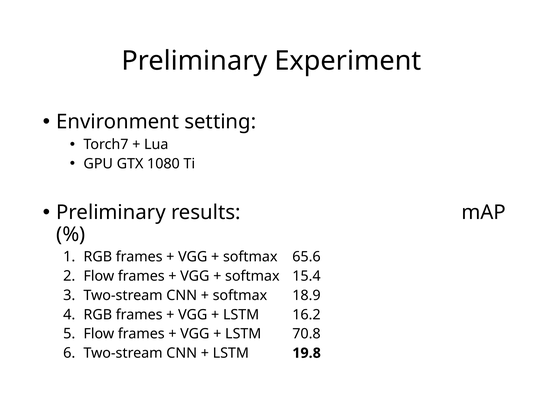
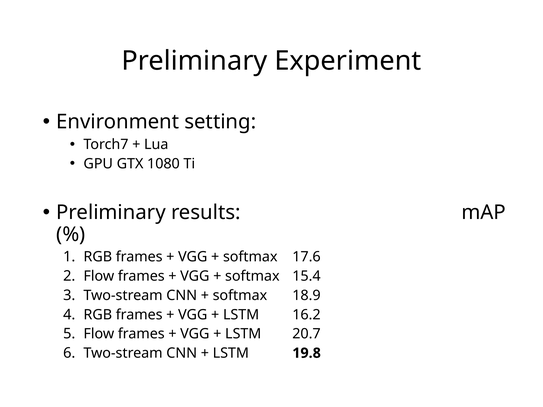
65.6: 65.6 -> 17.6
70.8: 70.8 -> 20.7
